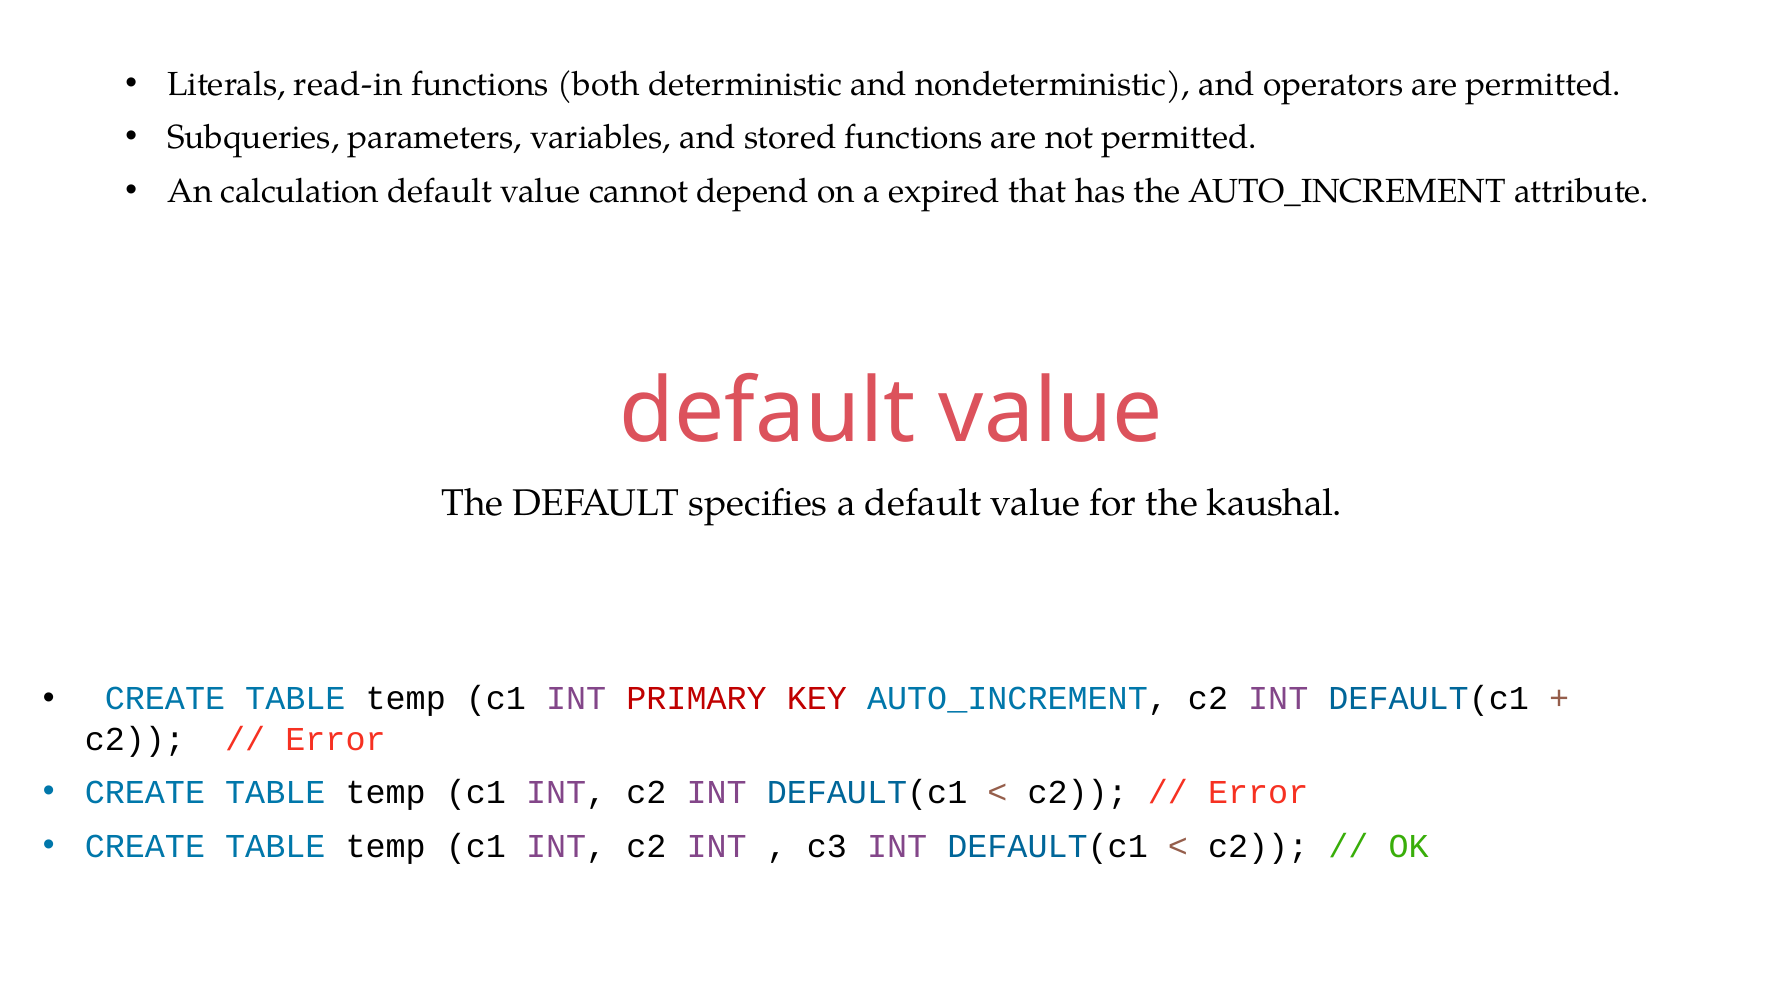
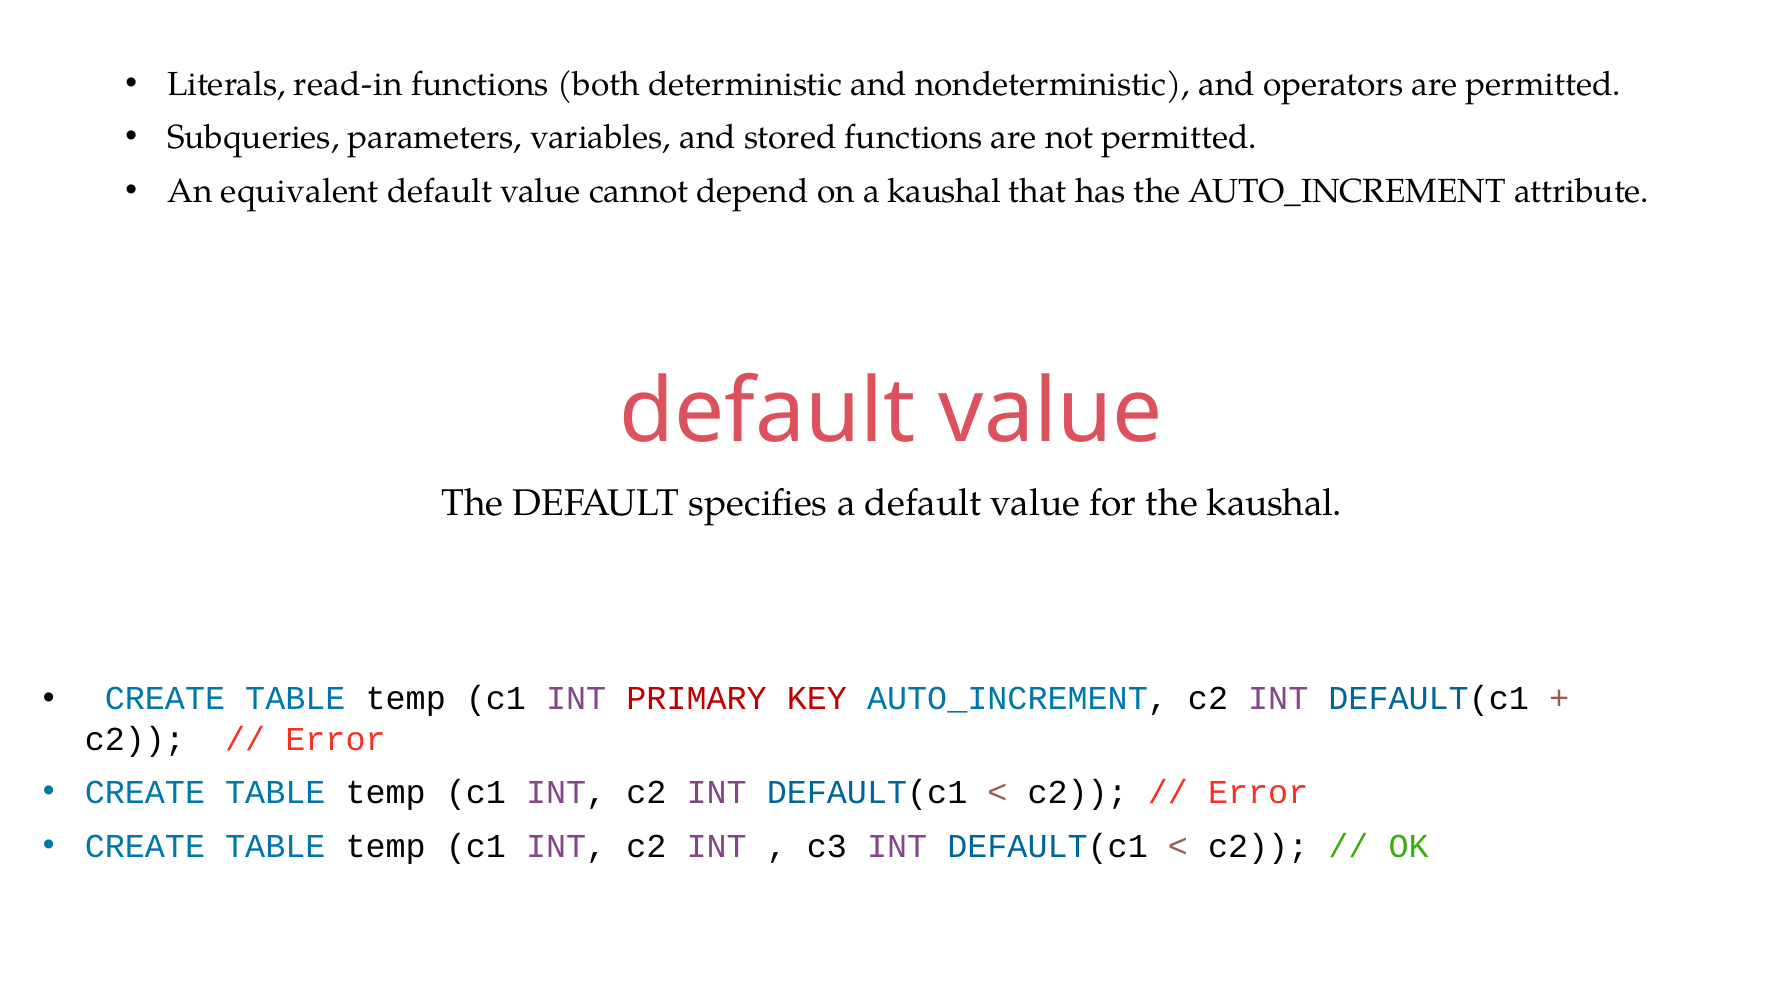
calculation: calculation -> equivalent
a expired: expired -> kaushal
